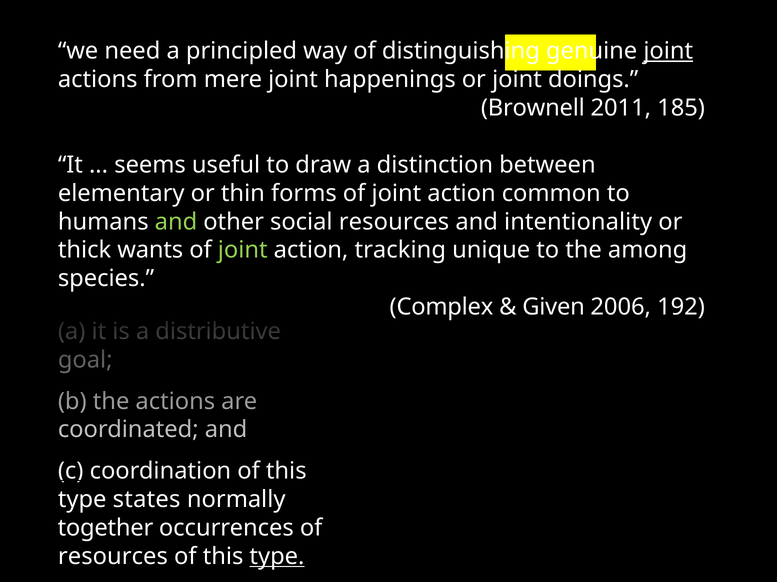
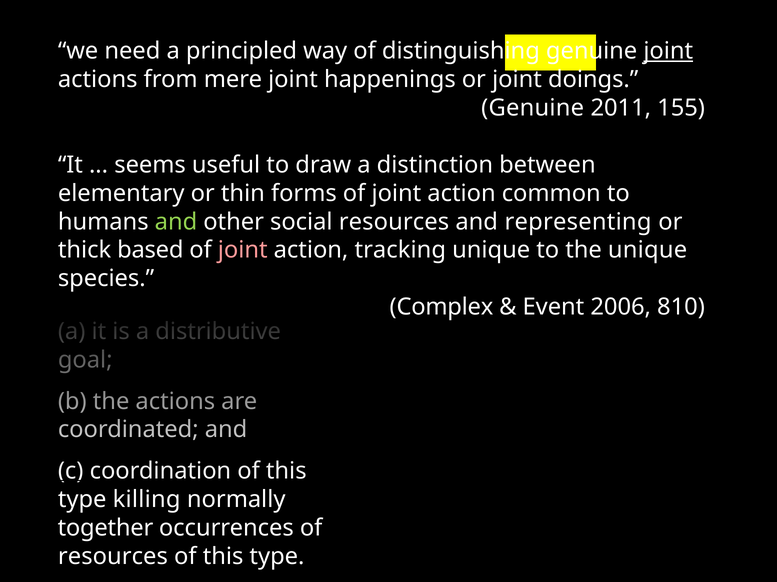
Brownell at (533, 108): Brownell -> Genuine
185: 185 -> 155
intentionality: intentionality -> representing
wants: wants -> based
joint at (243, 250) colour: light green -> pink
the among: among -> unique
Given at (554, 307): Given -> Event
192: 192 -> 810
states: states -> killing
type at (277, 557) underline: present -> none
